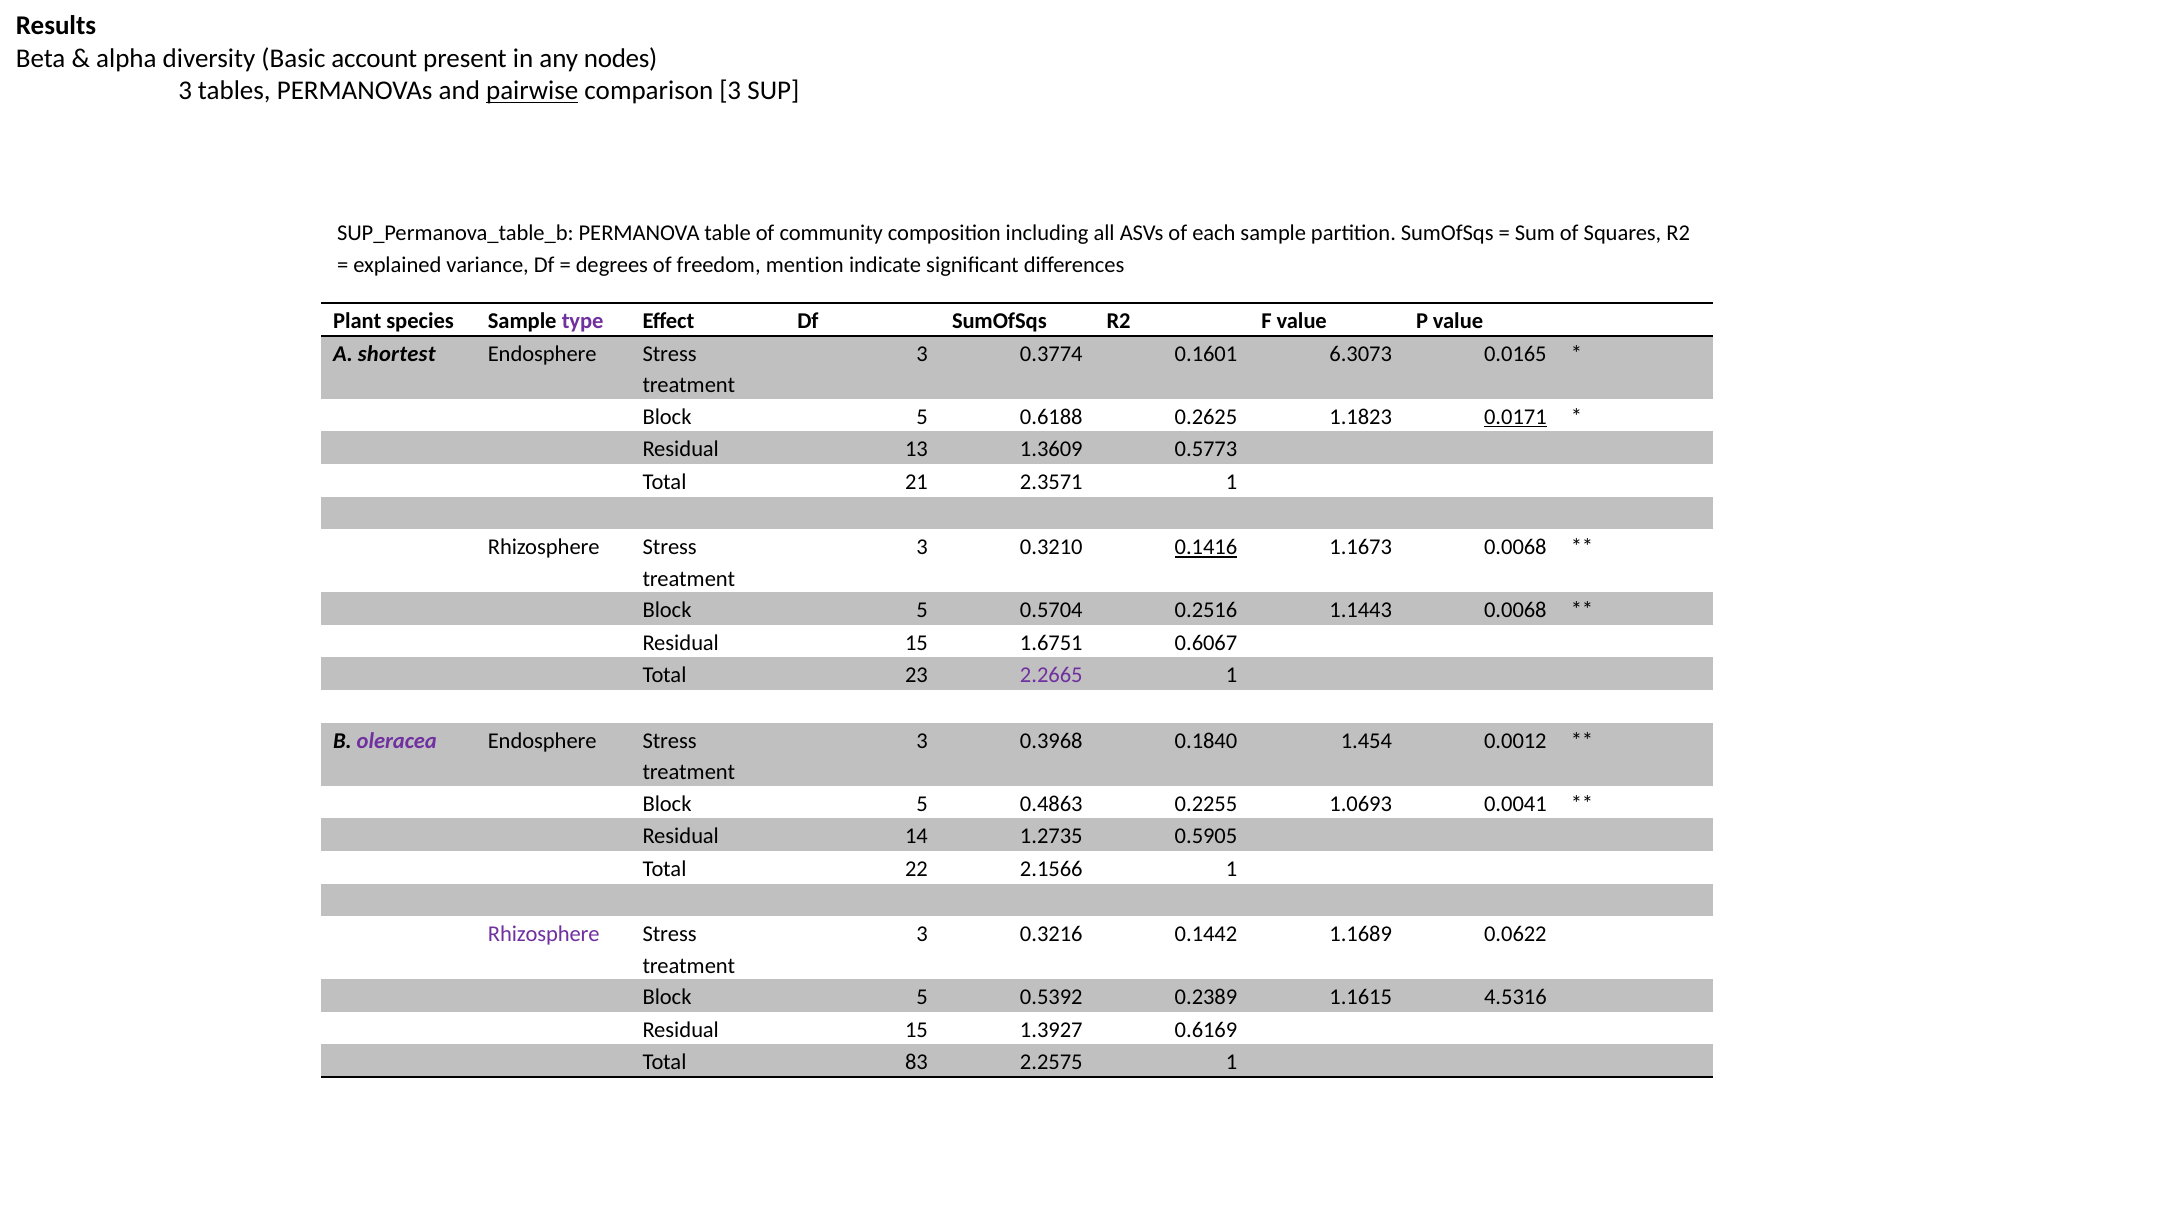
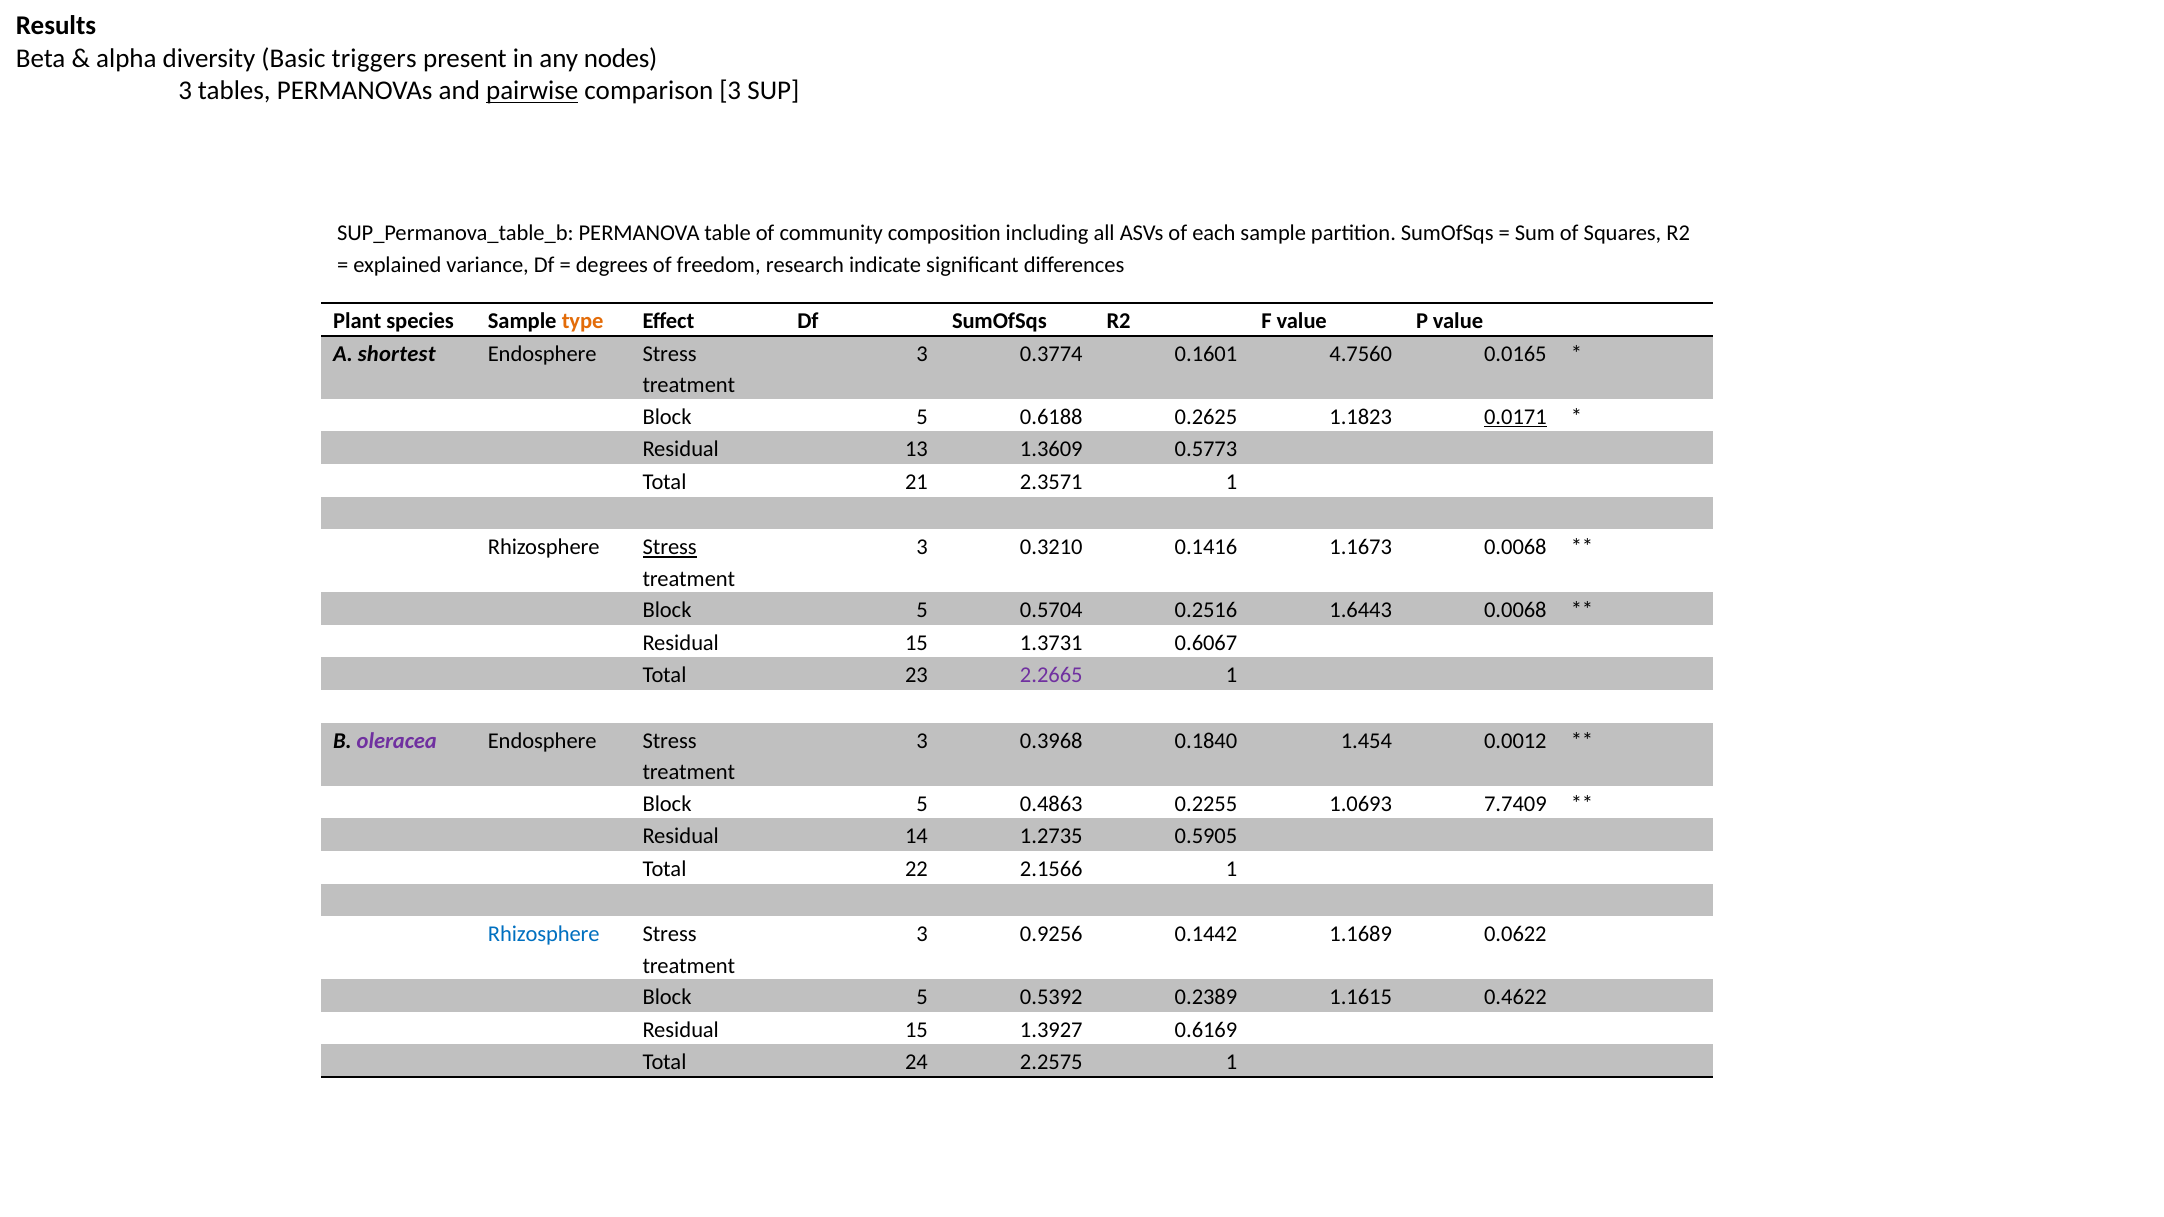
account: account -> triggers
mention: mention -> research
type colour: purple -> orange
6.3073: 6.3073 -> 4.7560
Stress at (670, 547) underline: none -> present
0.1416 underline: present -> none
1.1443: 1.1443 -> 1.6443
1.6751: 1.6751 -> 1.3731
0.0041: 0.0041 -> 7.7409
Rhizosphere at (544, 934) colour: purple -> blue
0.3216: 0.3216 -> 0.9256
4.5316: 4.5316 -> 0.4622
83: 83 -> 24
